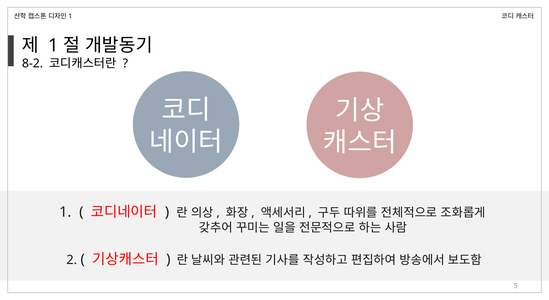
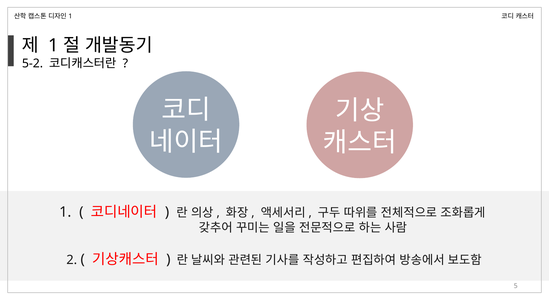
8-2: 8-2 -> 5-2
